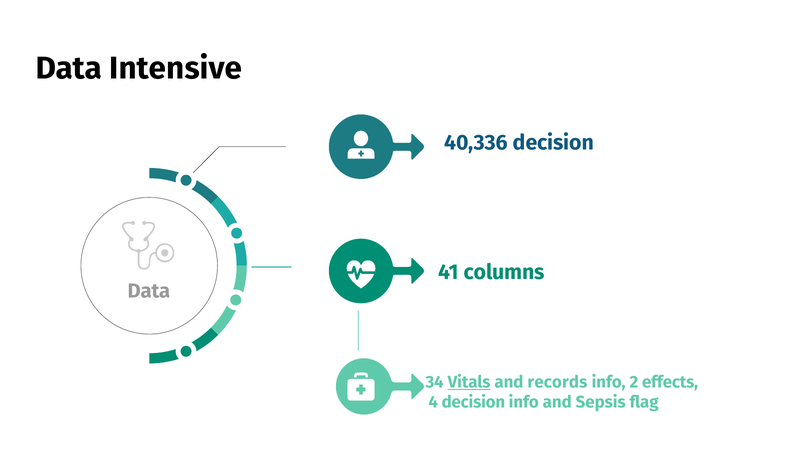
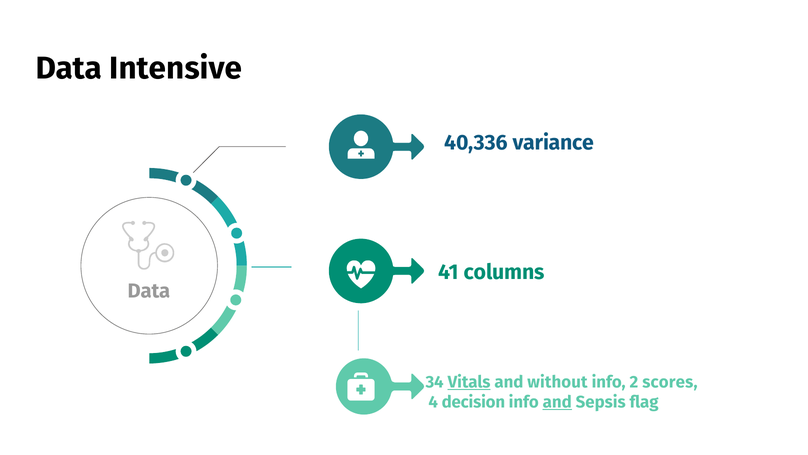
40,336 decision: decision -> variance
records: records -> without
effects: effects -> scores
and at (557, 402) underline: none -> present
